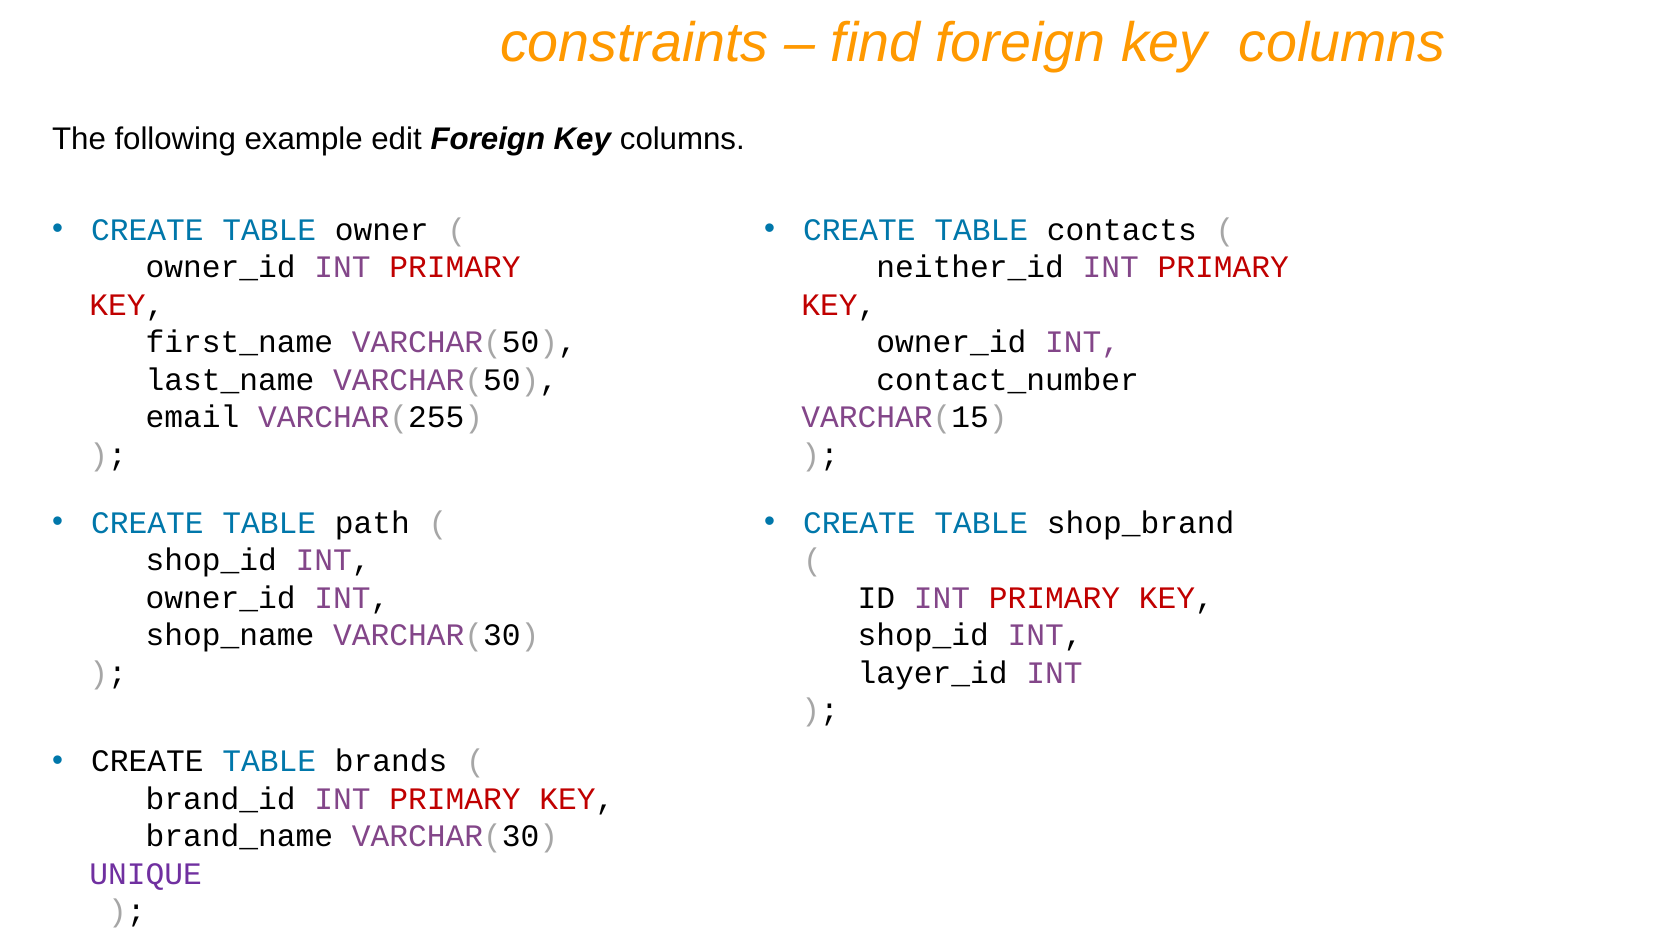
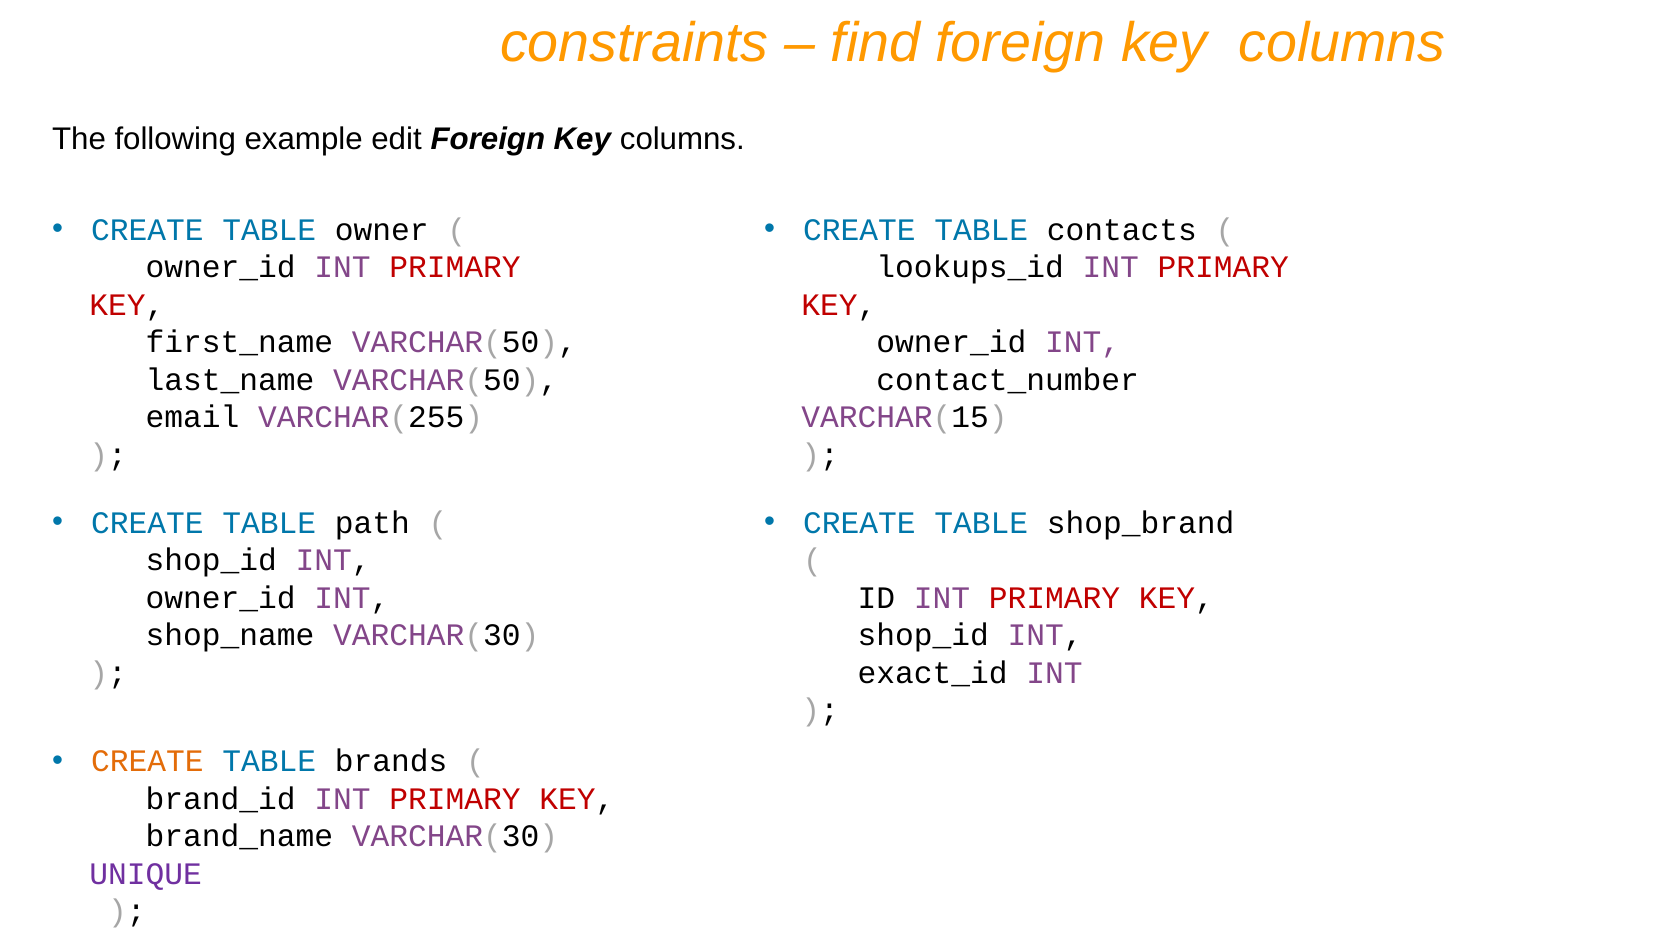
neither_id: neither_id -> lookups_id
layer_id: layer_id -> exact_id
CREATE at (147, 761) colour: black -> orange
